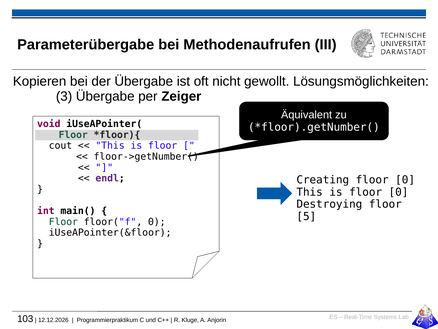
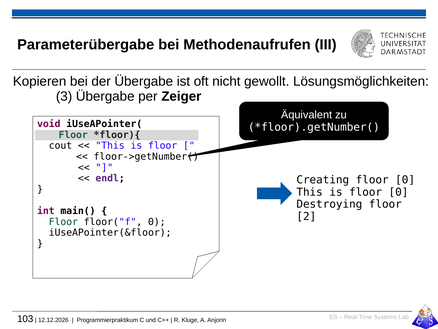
5: 5 -> 2
